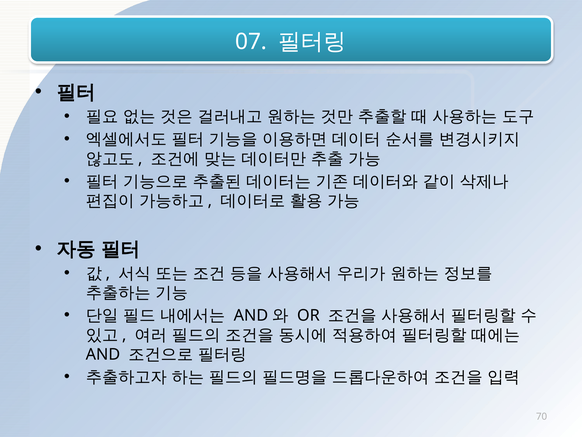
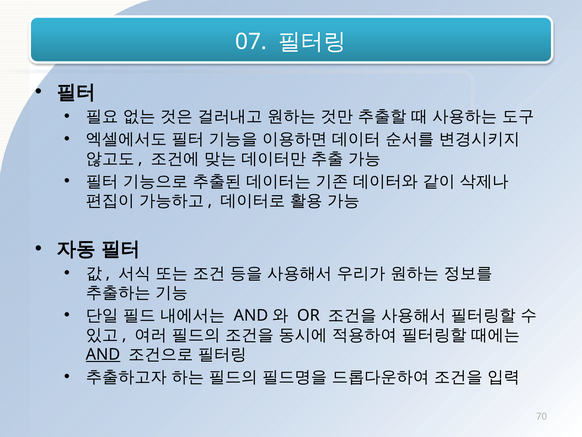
AND underline: none -> present
